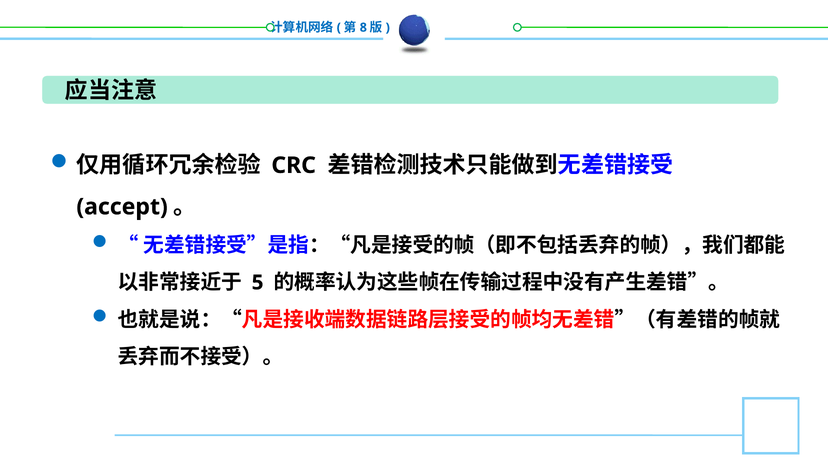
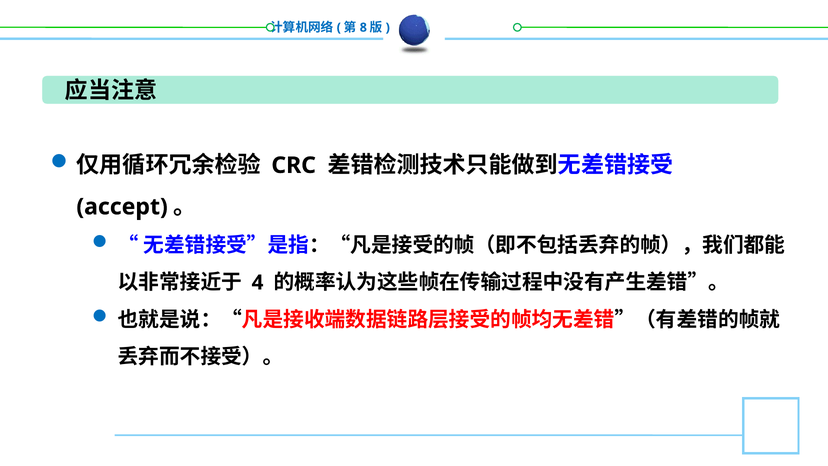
5: 5 -> 4
